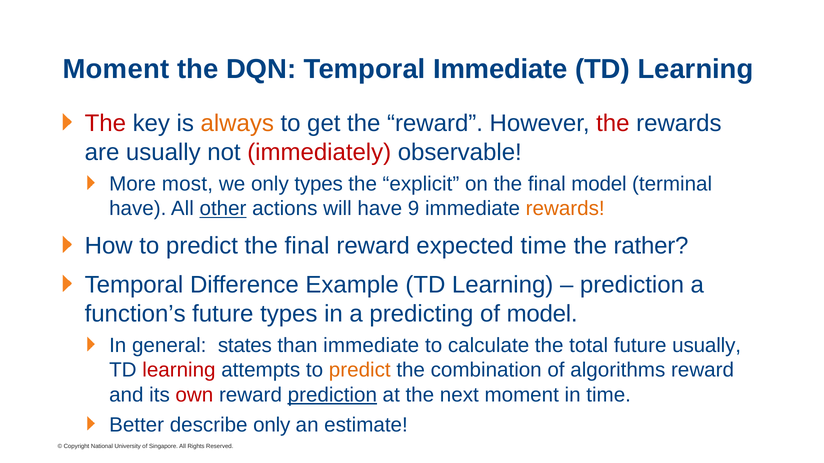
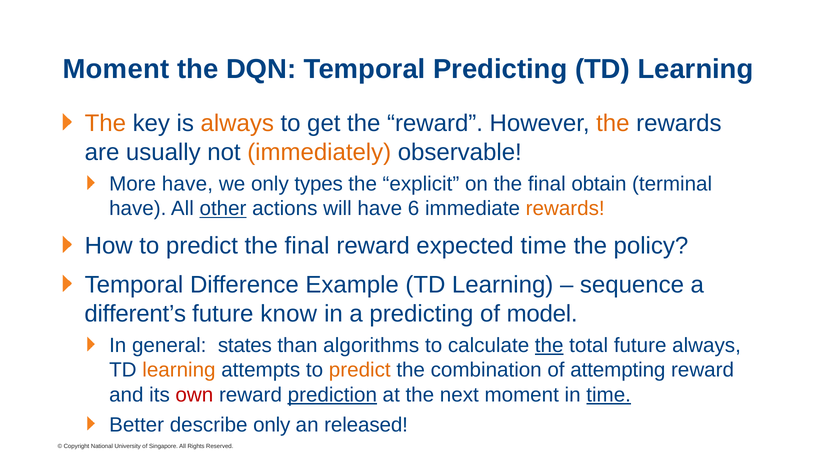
Temporal Immediate: Immediate -> Predicting
The at (105, 123) colour: red -> orange
the at (613, 123) colour: red -> orange
immediately colour: red -> orange
More most: most -> have
final model: model -> obtain
9: 9 -> 6
rather: rather -> policy
prediction at (632, 285): prediction -> sequence
function’s: function’s -> different’s
future types: types -> know
than immediate: immediate -> algorithms
the at (549, 346) underline: none -> present
future usually: usually -> always
learning at (179, 371) colour: red -> orange
algorithms: algorithms -> attempting
time at (609, 395) underline: none -> present
estimate: estimate -> released
